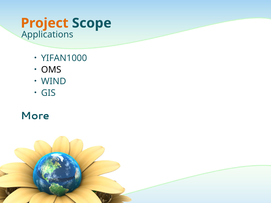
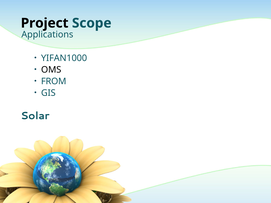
Project colour: orange -> black
WIND: WIND -> FROM
More: More -> Solar
